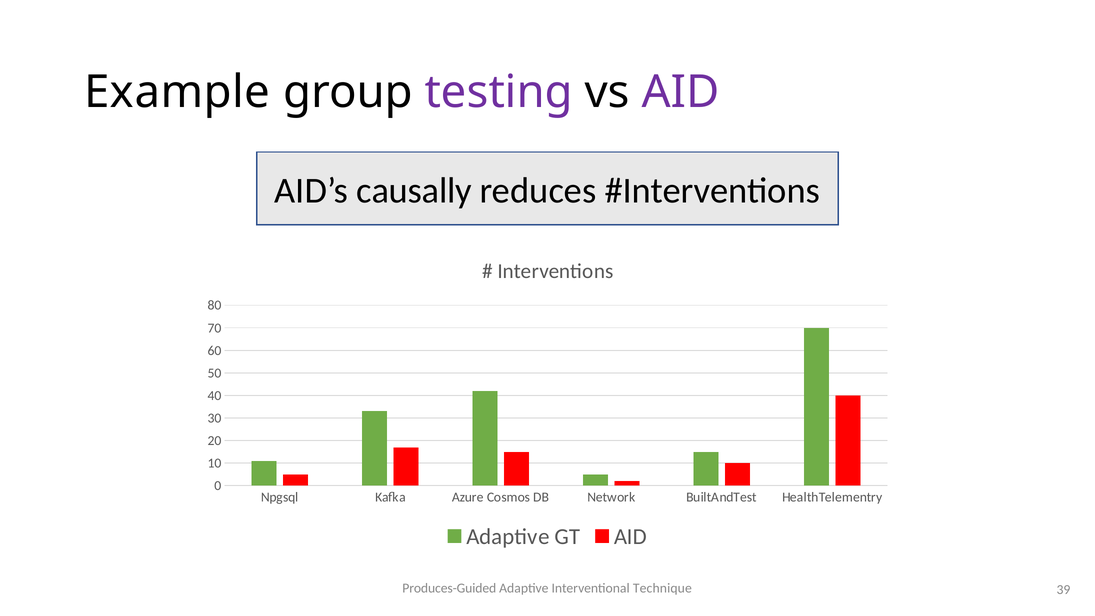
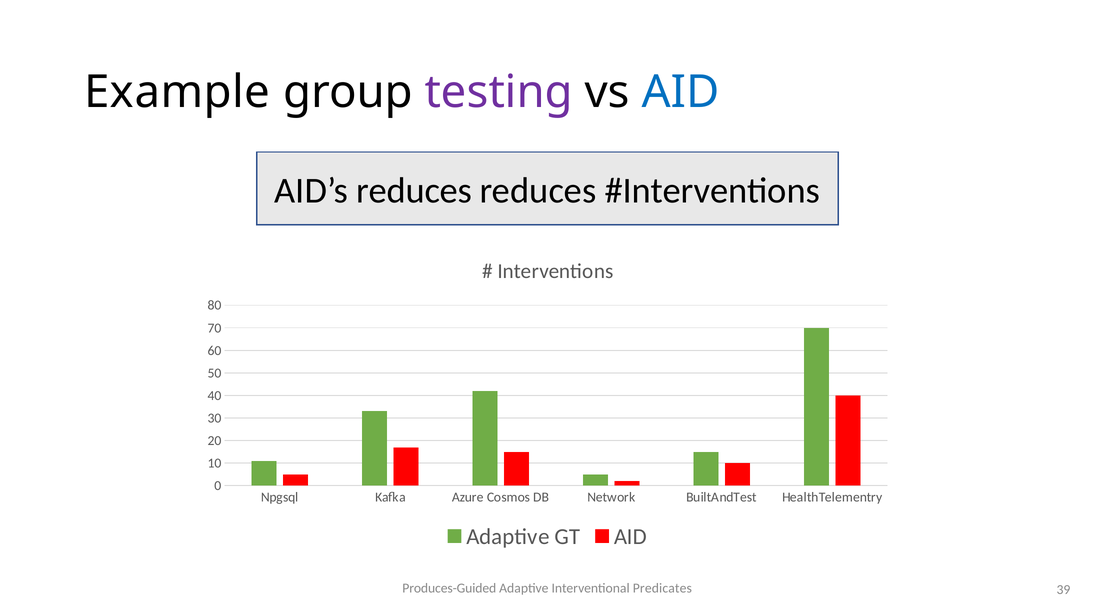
AID at (680, 92) colour: purple -> blue
AID’s causally: causally -> reduces
Technique: Technique -> Predicates
